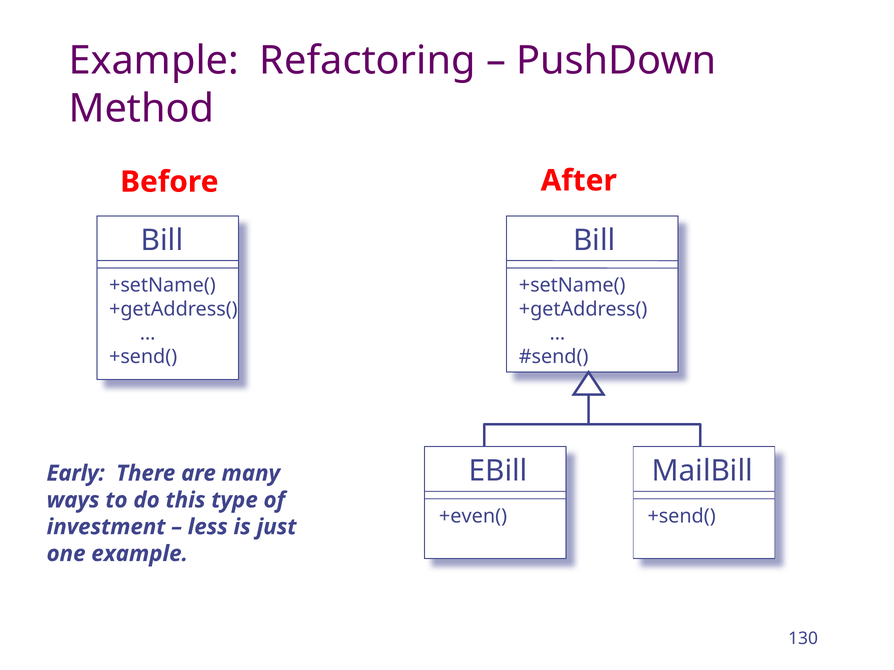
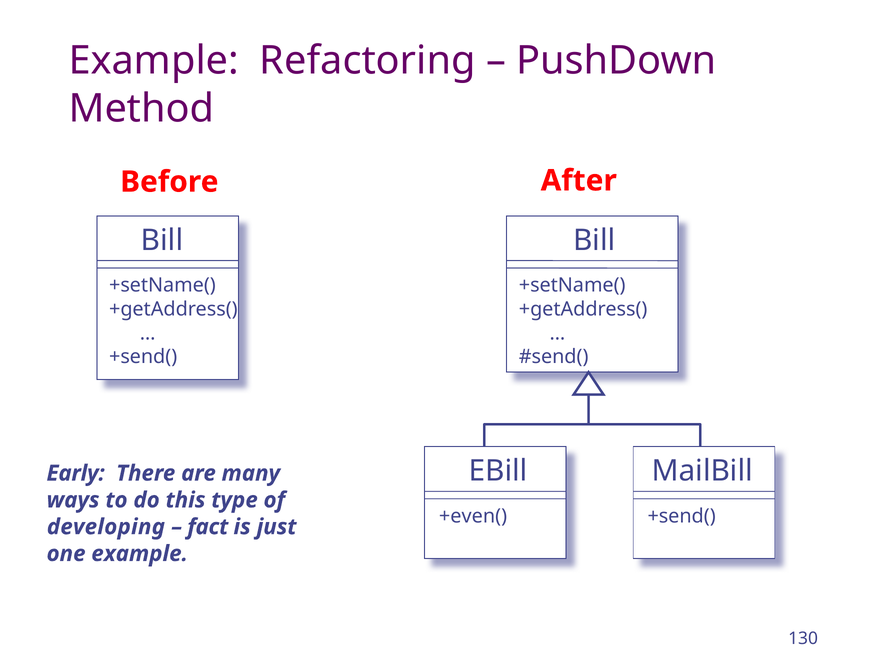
investment: investment -> developing
less: less -> fact
